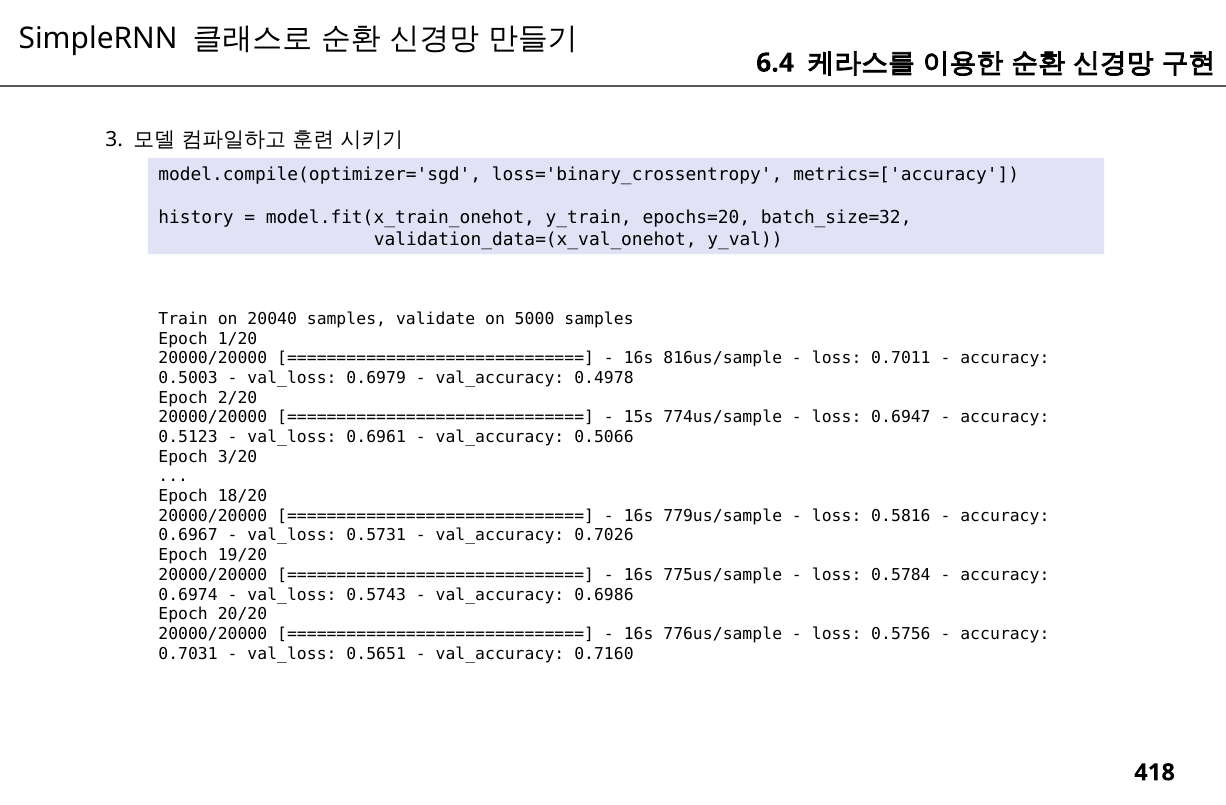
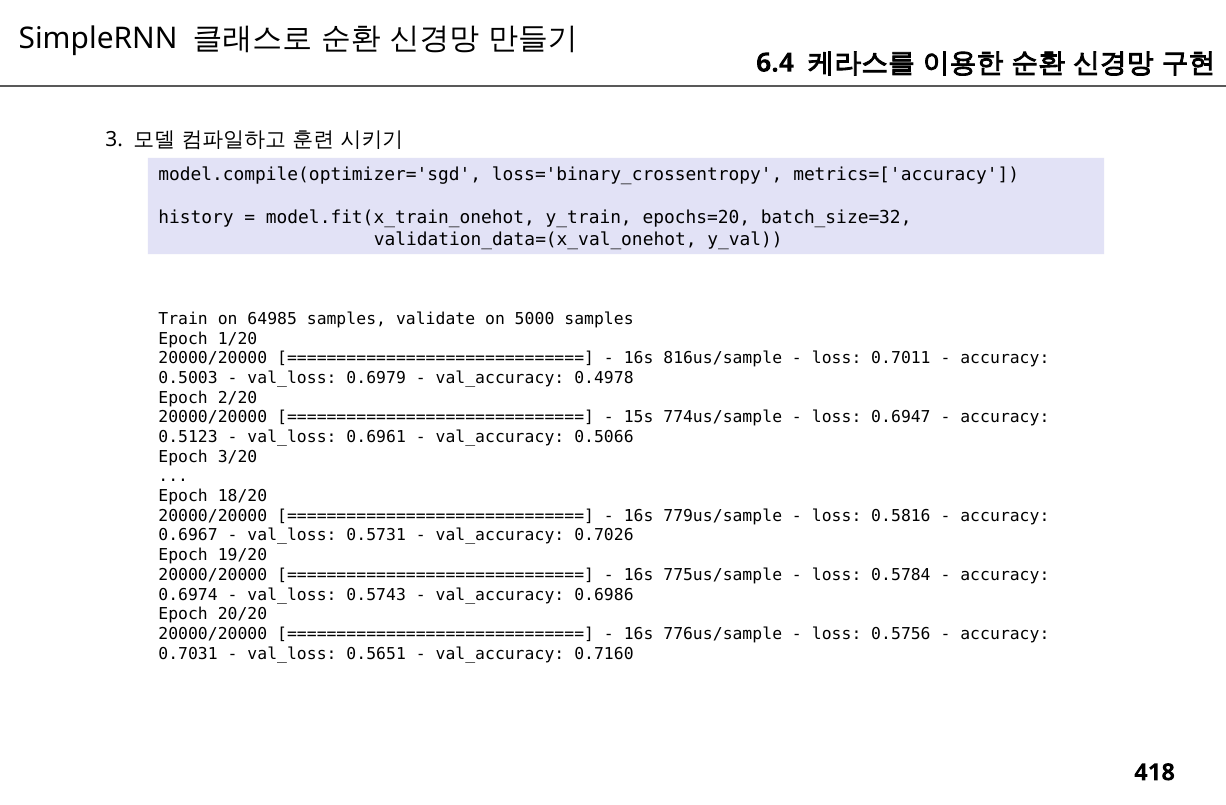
20040: 20040 -> 64985
